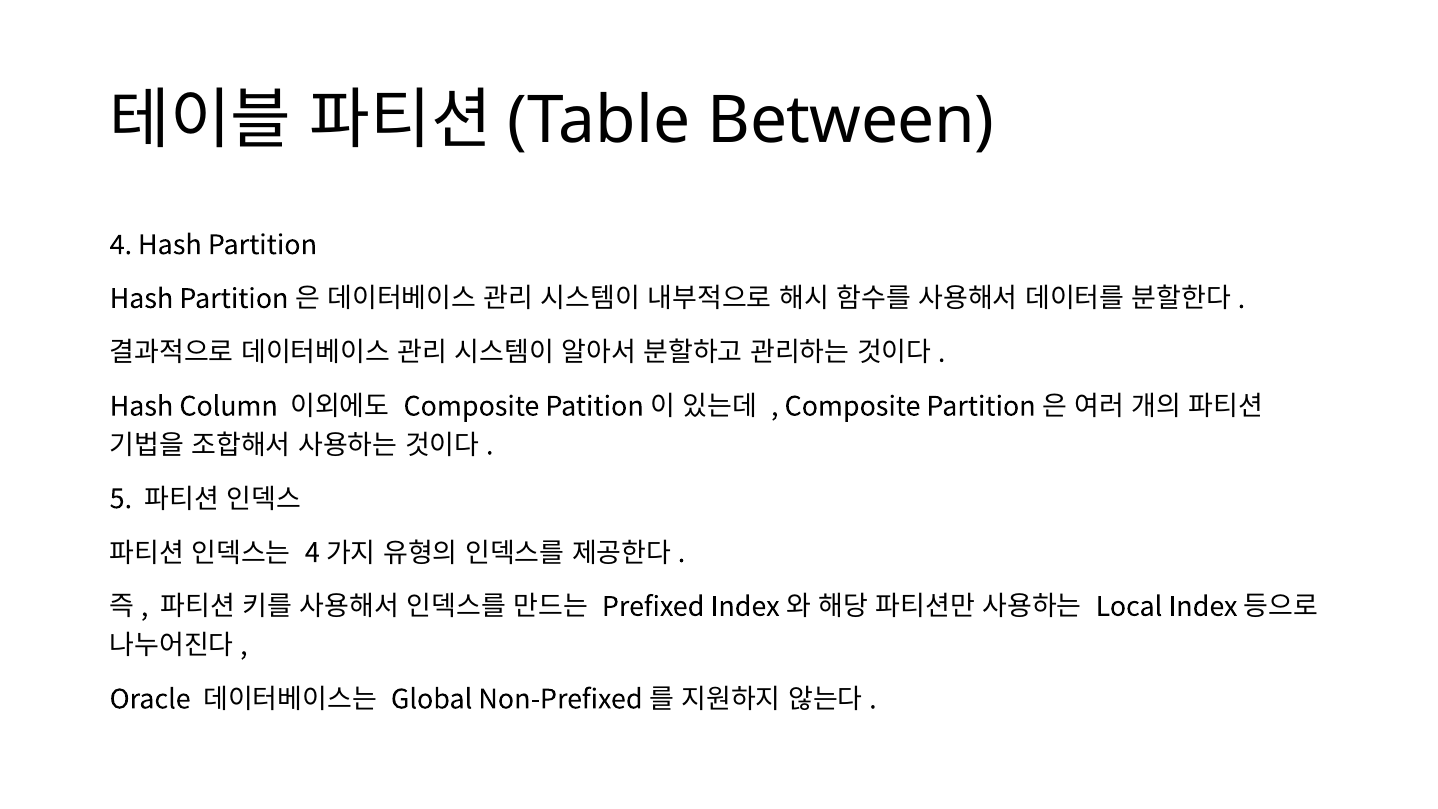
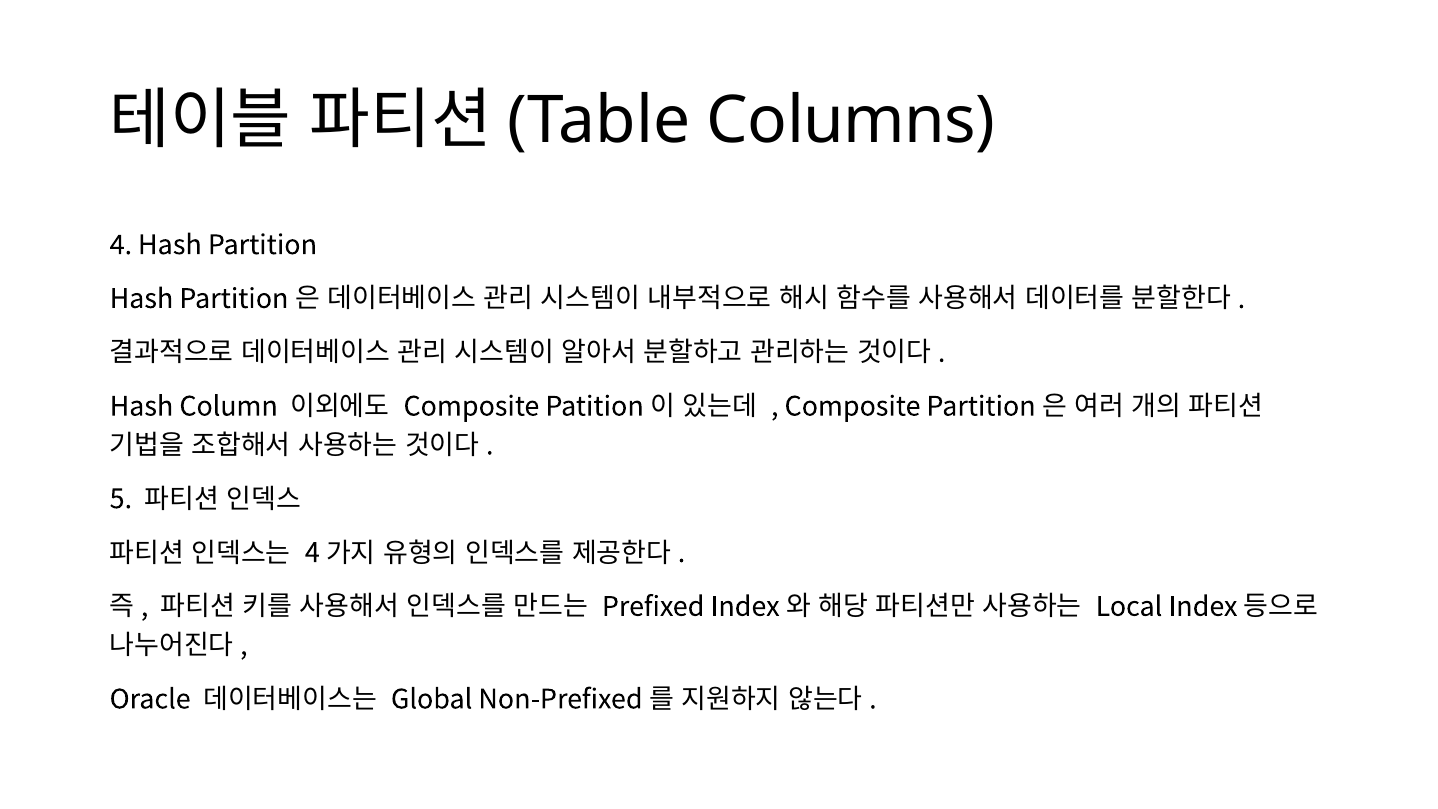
Between: Between -> Columns
